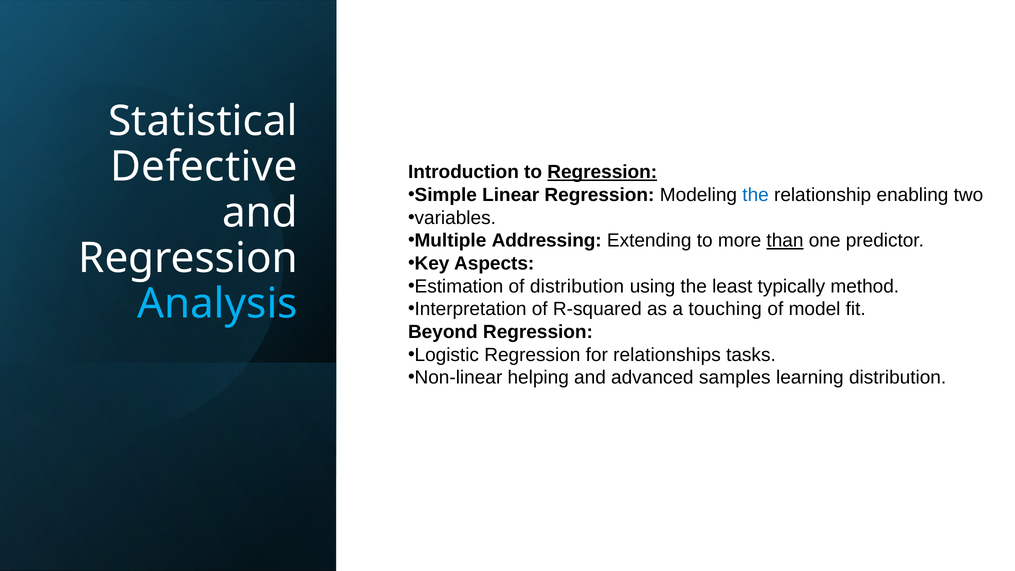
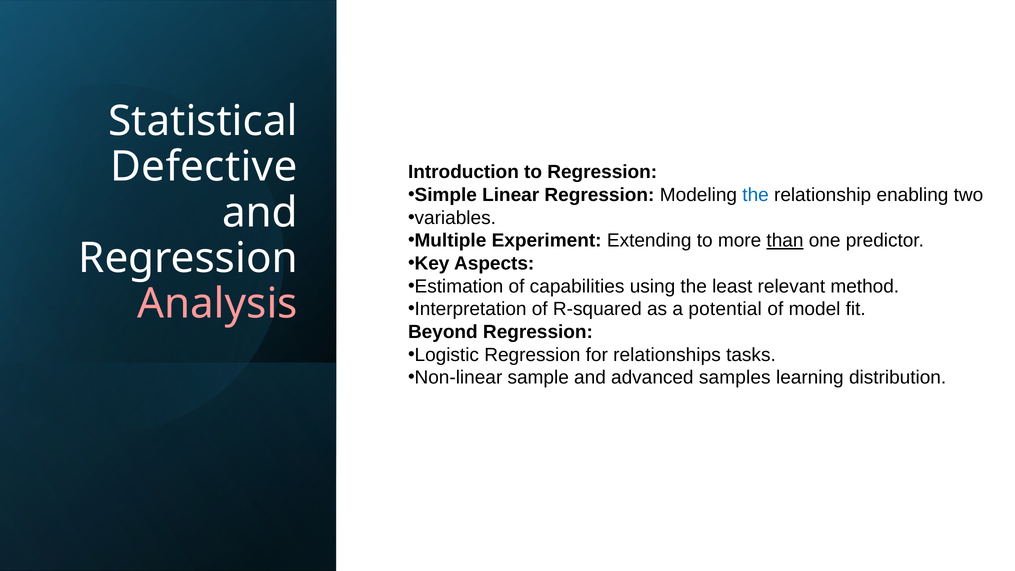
Regression at (602, 172) underline: present -> none
Addressing: Addressing -> Experiment
of distribution: distribution -> capabilities
typically: typically -> relevant
Analysis colour: light blue -> pink
touching: touching -> potential
helping: helping -> sample
